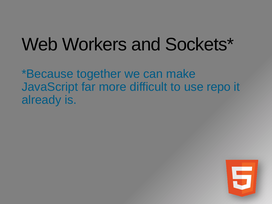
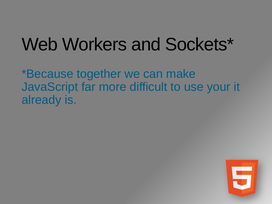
repo: repo -> your
